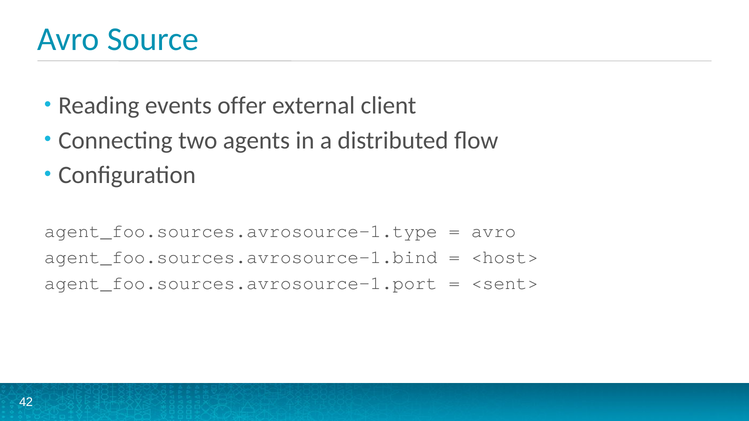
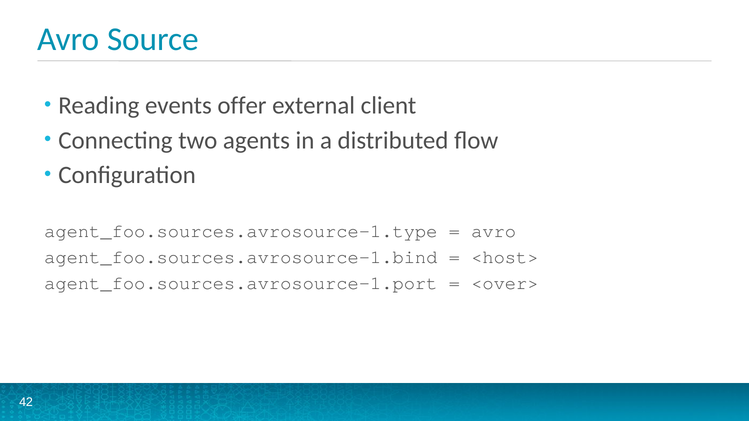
<sent>: <sent> -> <over>
